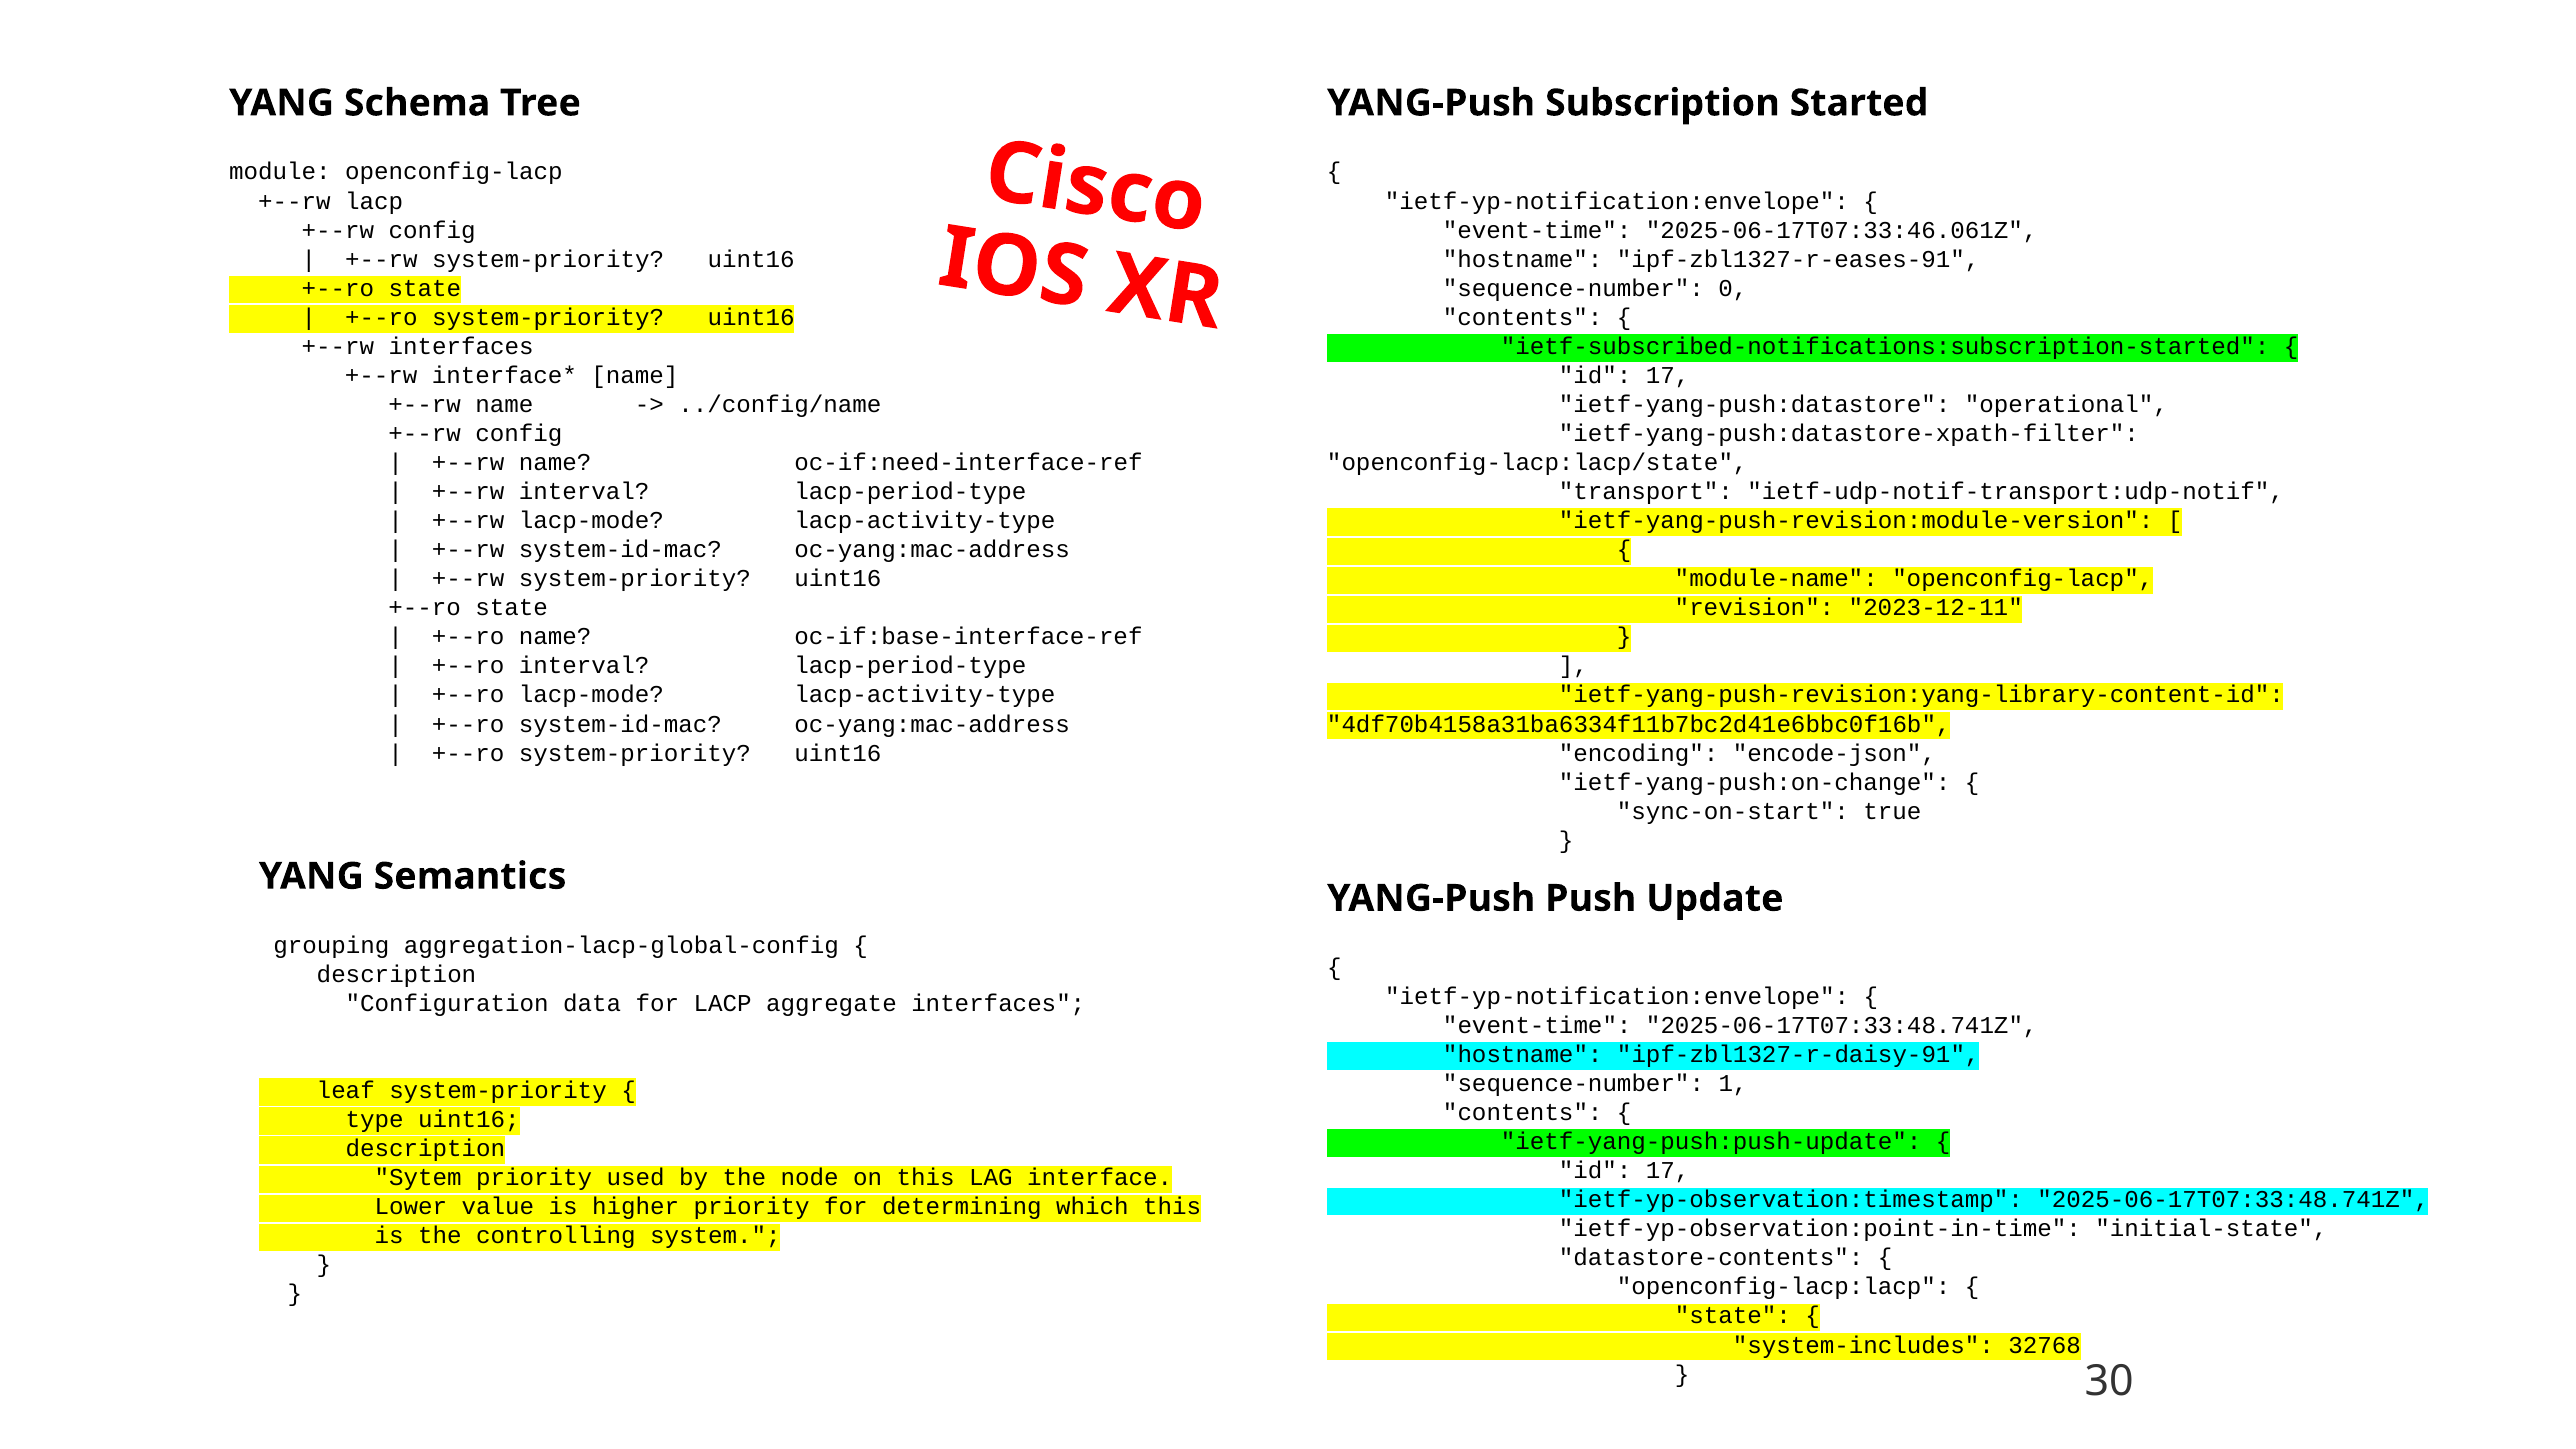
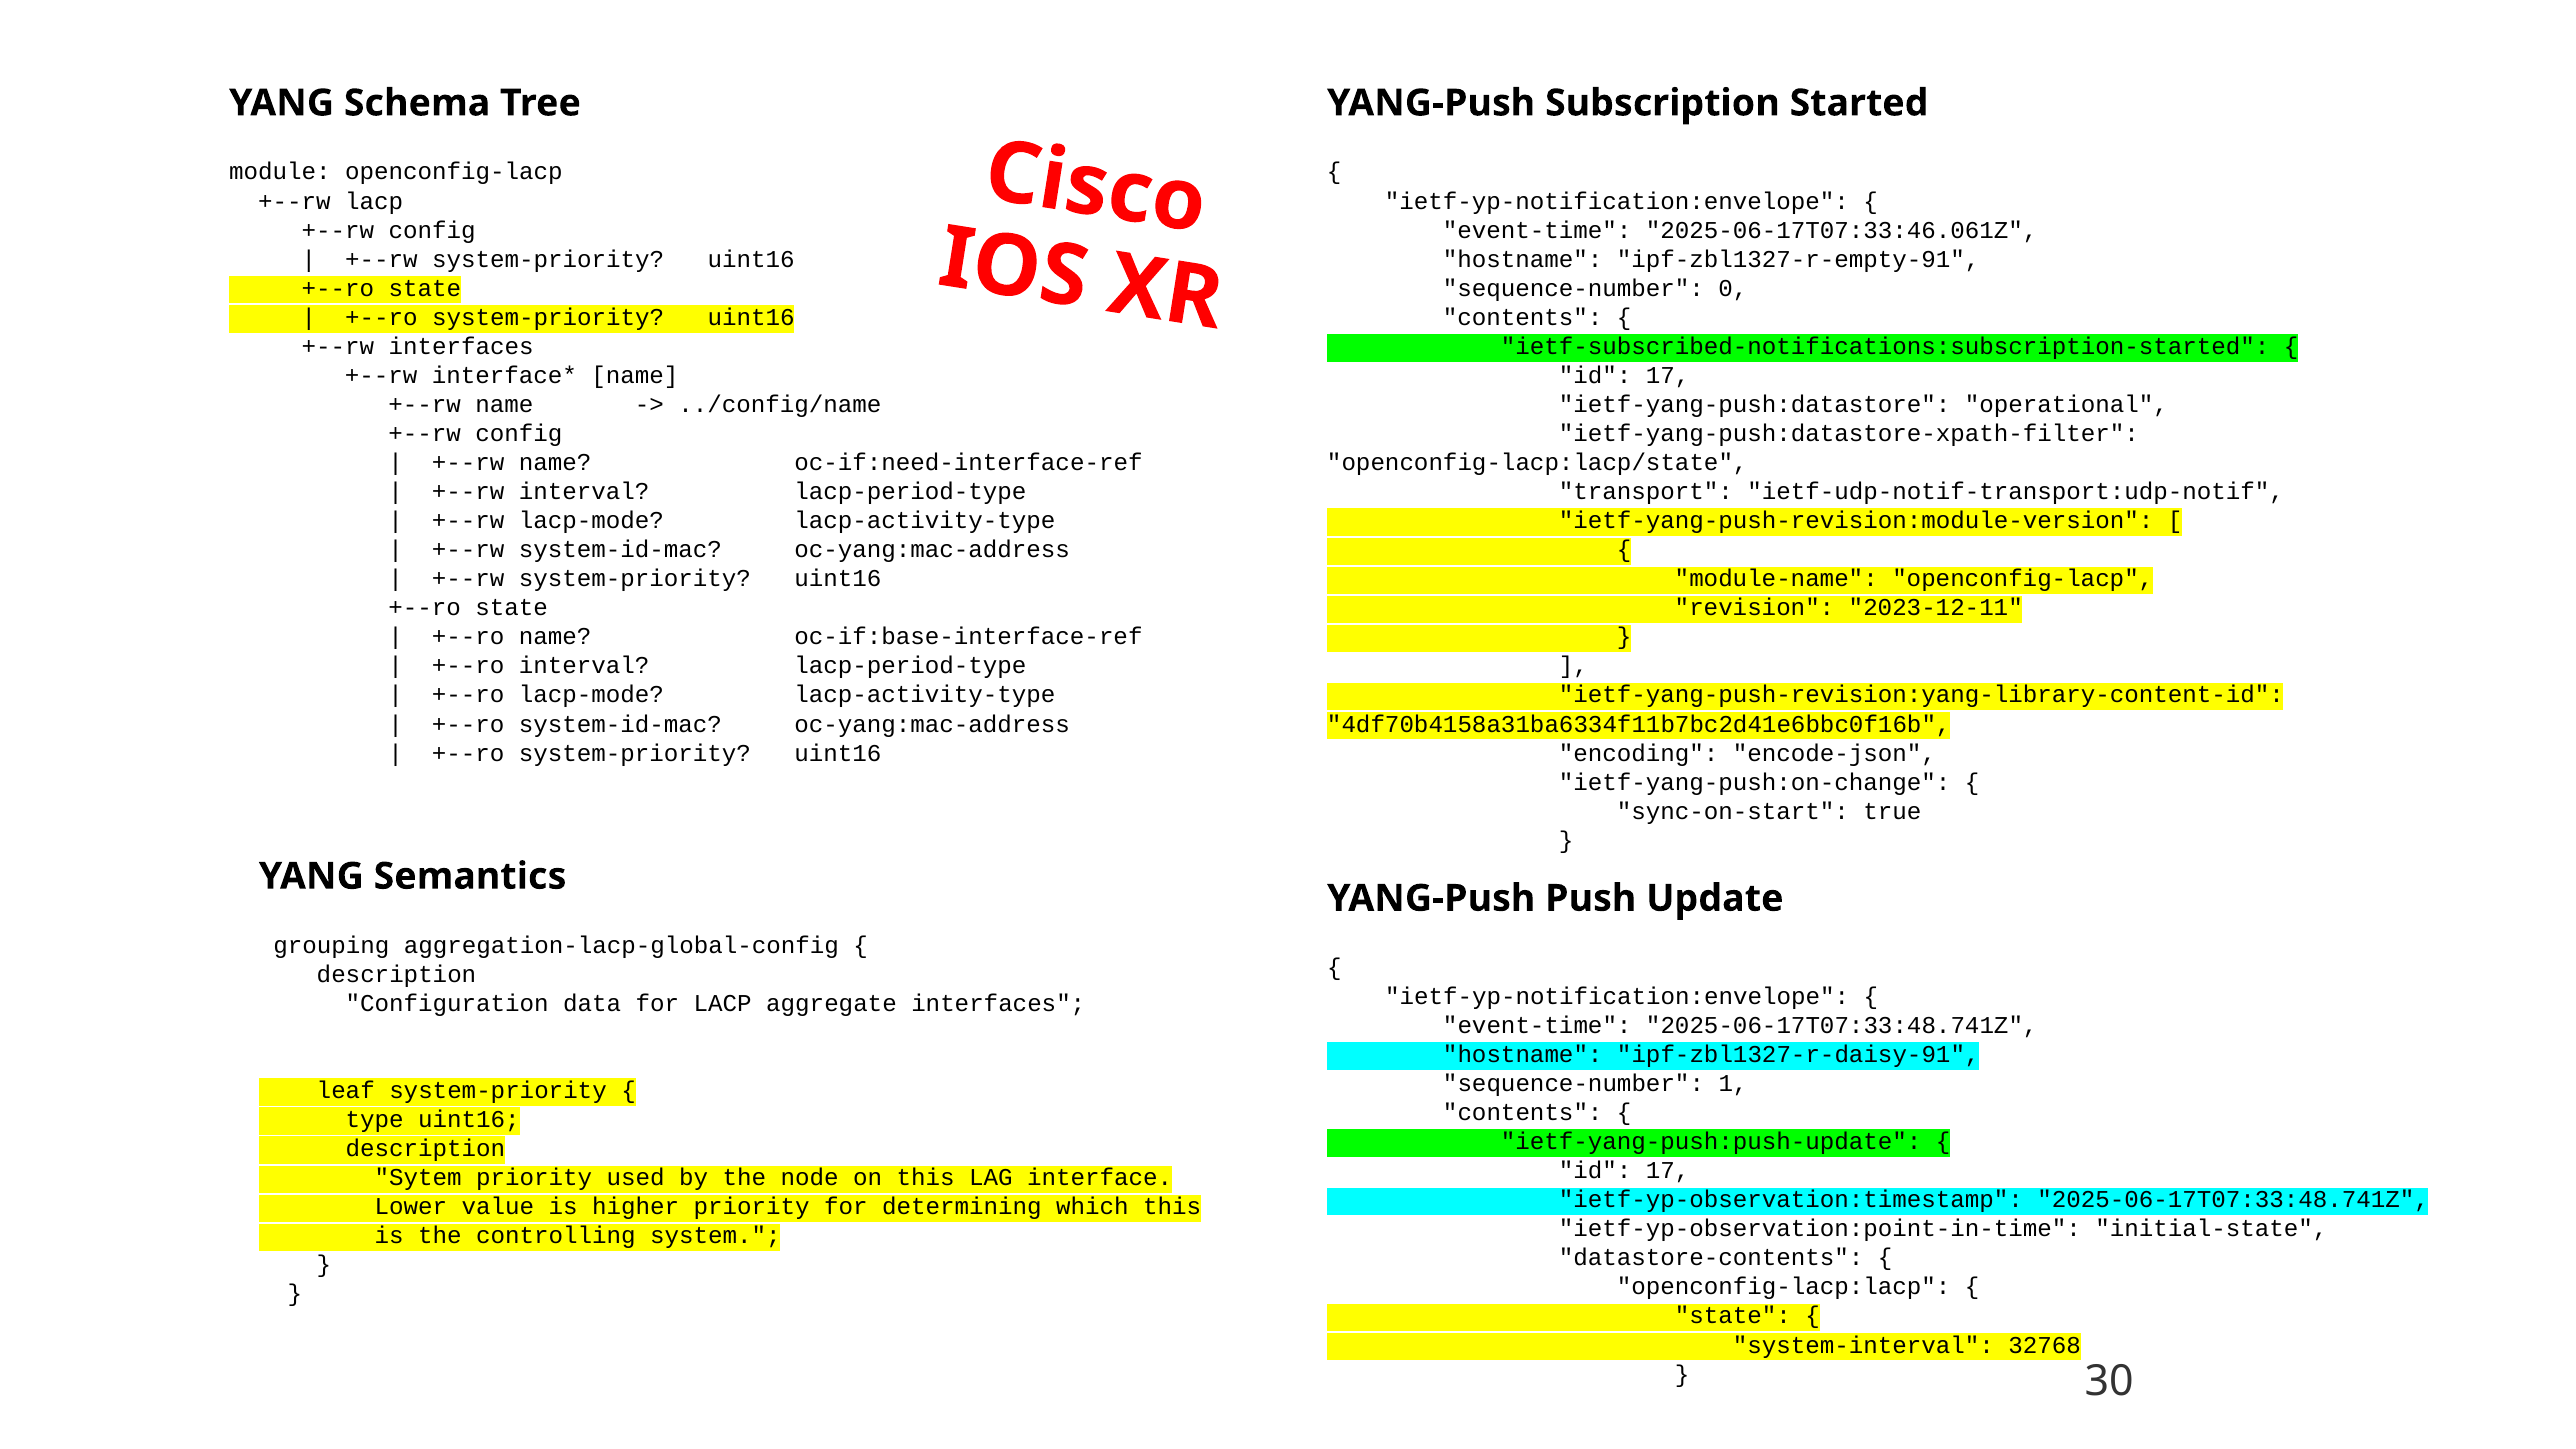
ipf-zbl1327-r-eases-91: ipf-zbl1327-r-eases-91 -> ipf-zbl1327-r-empty-91
system-includes: system-includes -> system-interval
